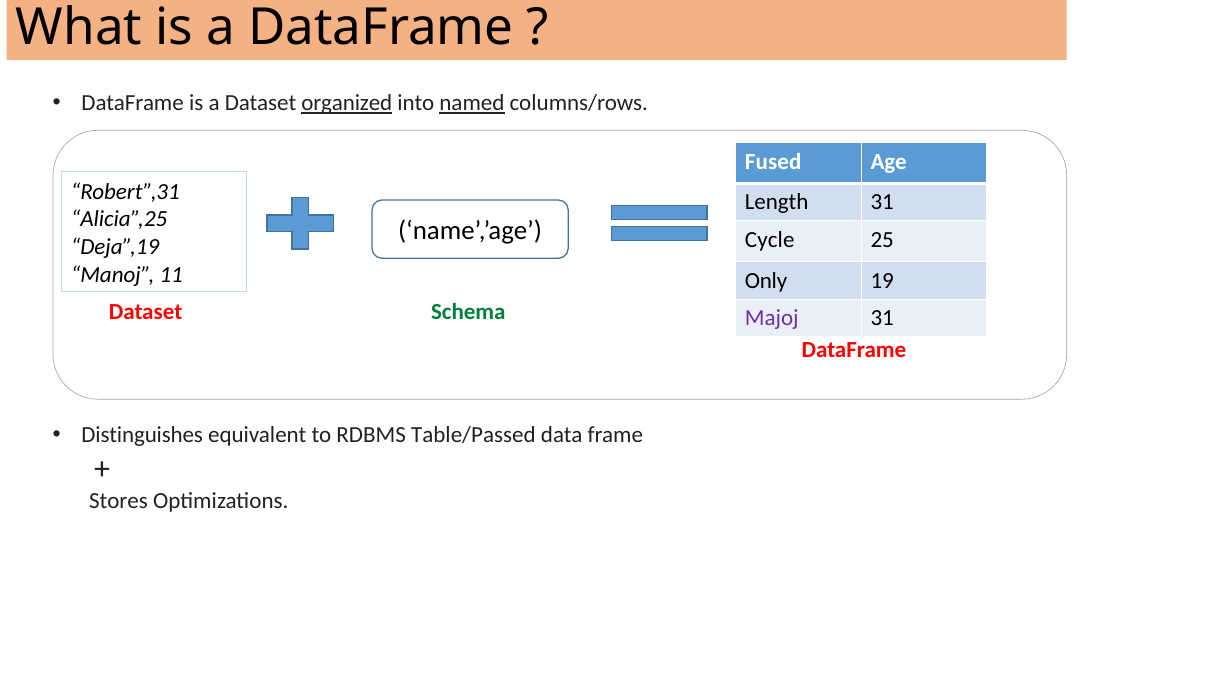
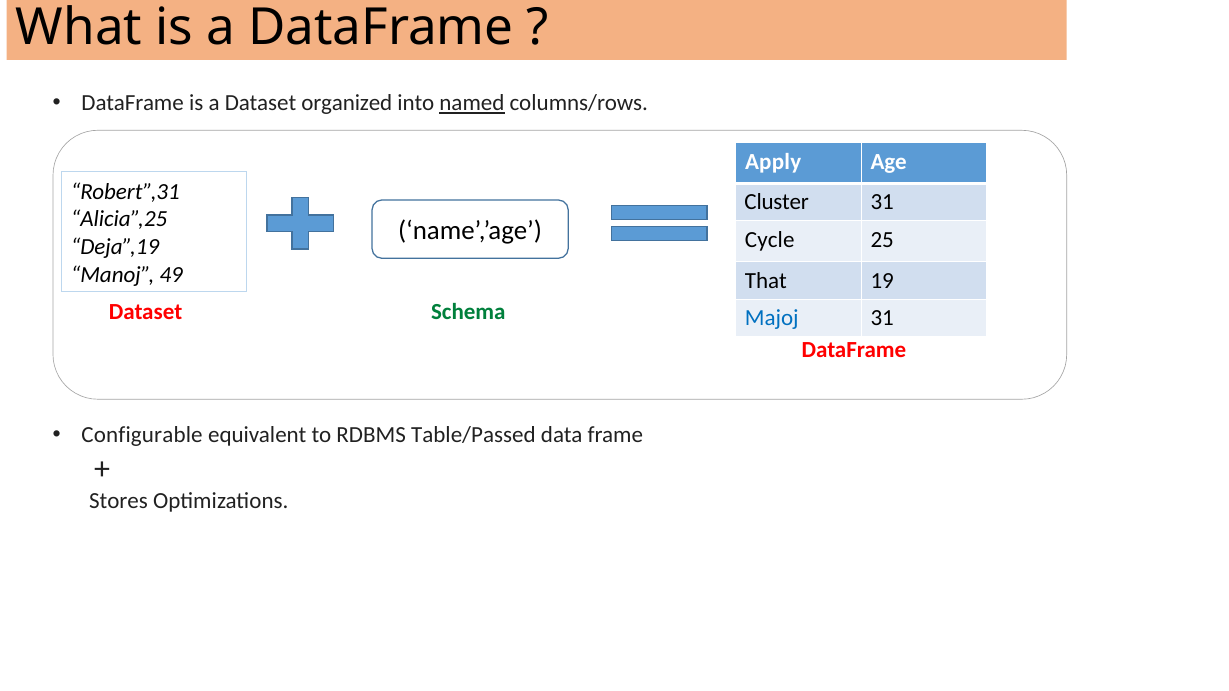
organized underline: present -> none
Fused: Fused -> Apply
Length: Length -> Cluster
11: 11 -> 49
Only: Only -> That
Majoj colour: purple -> blue
Distinguishes: Distinguishes -> Configurable
